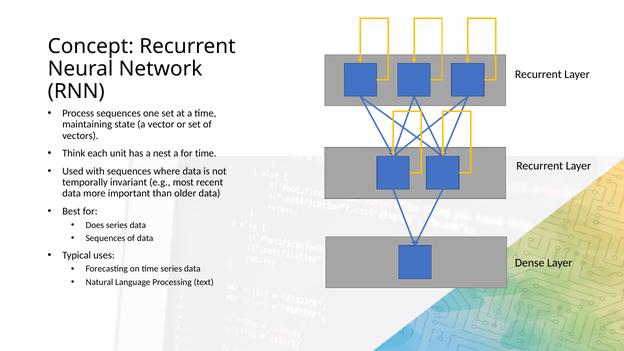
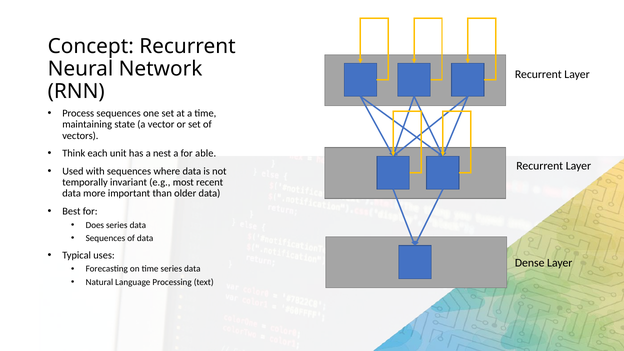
for time: time -> able
